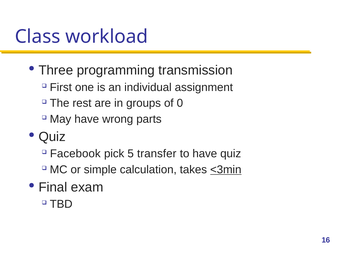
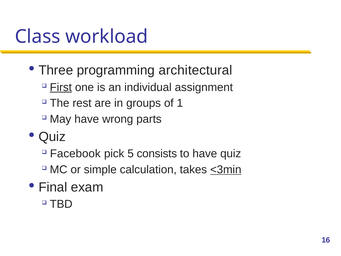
transmission: transmission -> architectural
First underline: none -> present
0: 0 -> 1
transfer: transfer -> consists
